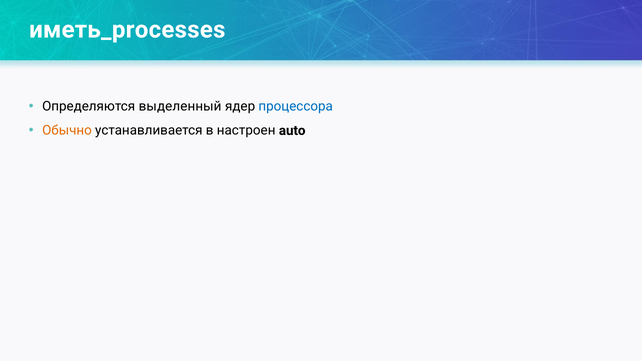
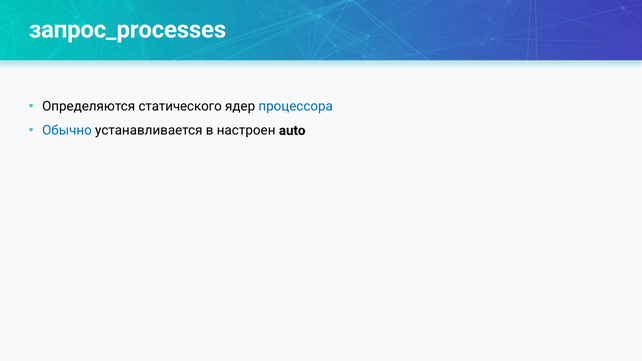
иметь_processes: иметь_processes -> запрос_processes
выделенный: выделенный -> статического
Обычно colour: orange -> blue
